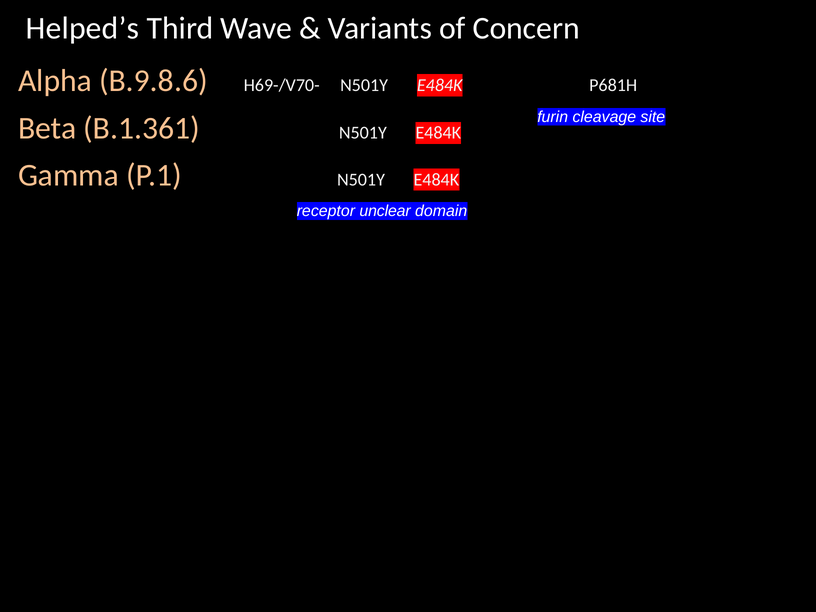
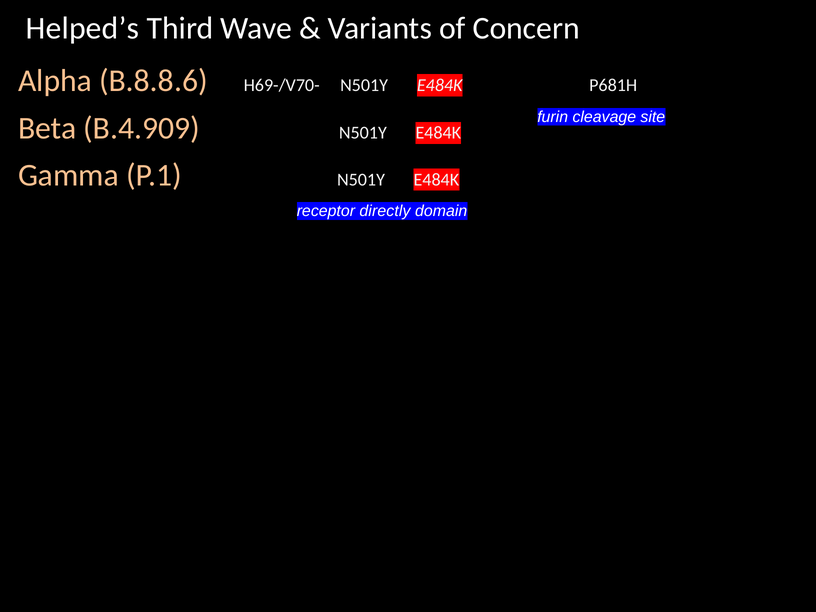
B.9.8.6: B.9.8.6 -> B.8.8.6
B.1.361: B.1.361 -> B.4.909
unclear: unclear -> directly
